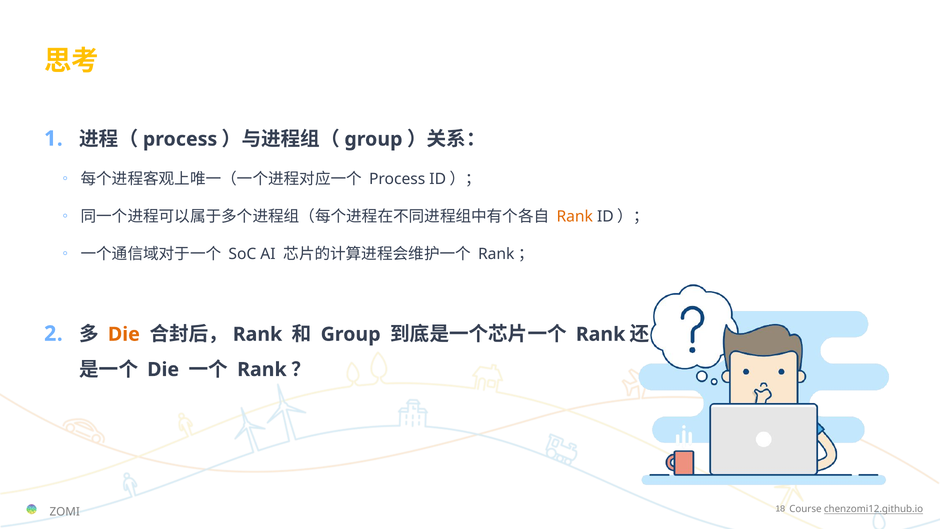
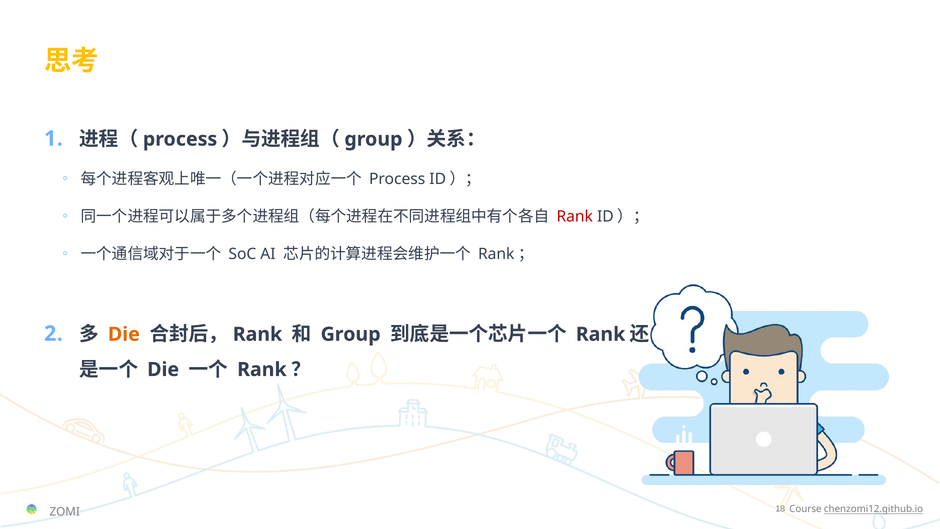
Rank at (575, 216) colour: orange -> red
